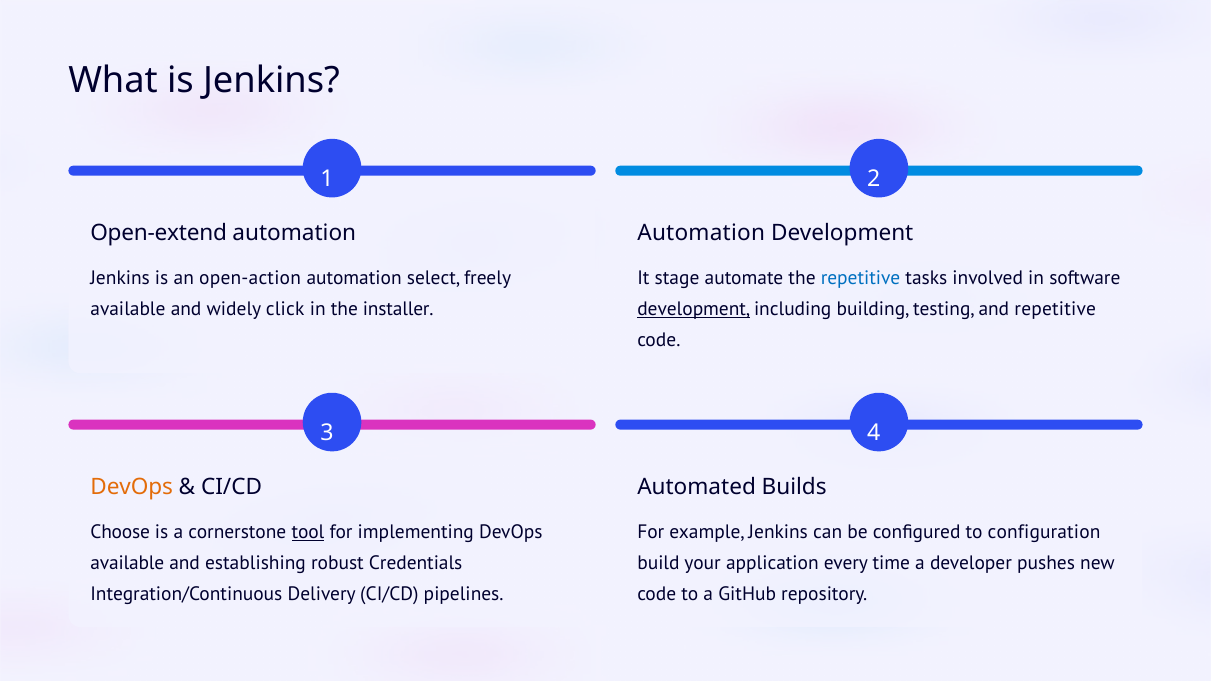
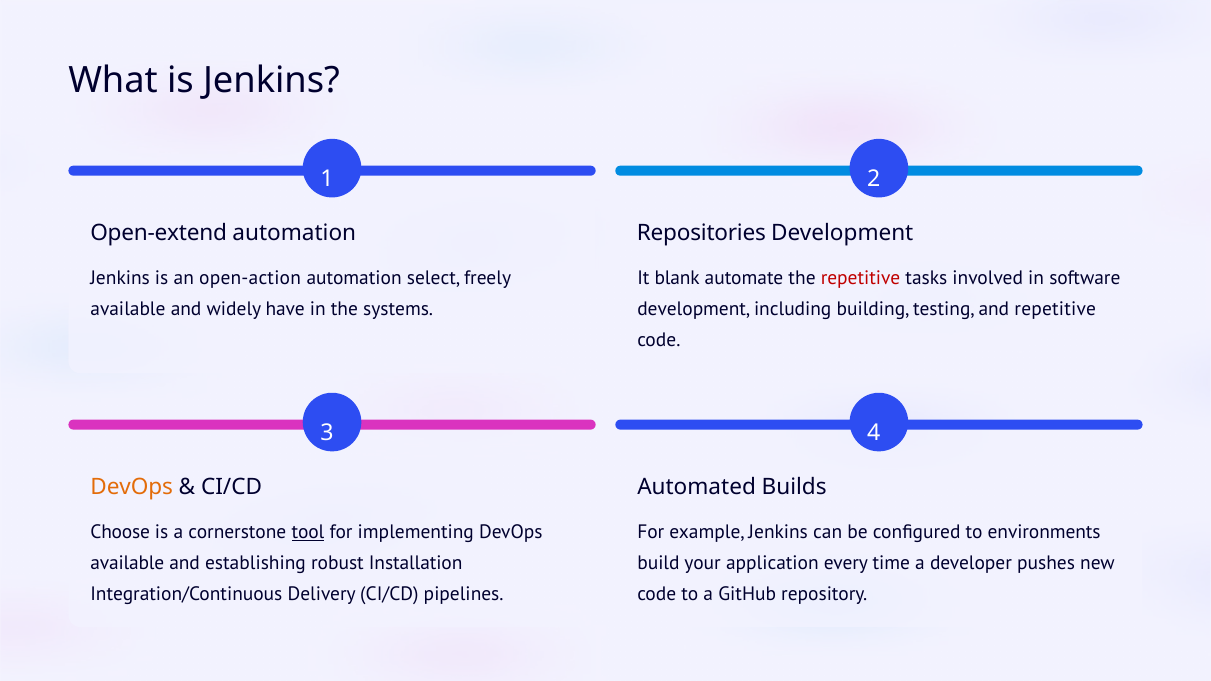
Automation at (701, 233): Automation -> Repositories
stage: stage -> blank
repetitive at (861, 278) colour: blue -> red
click: click -> have
installer: installer -> systems
development at (694, 309) underline: present -> none
configuration: configuration -> environments
Credentials: Credentials -> Installation
